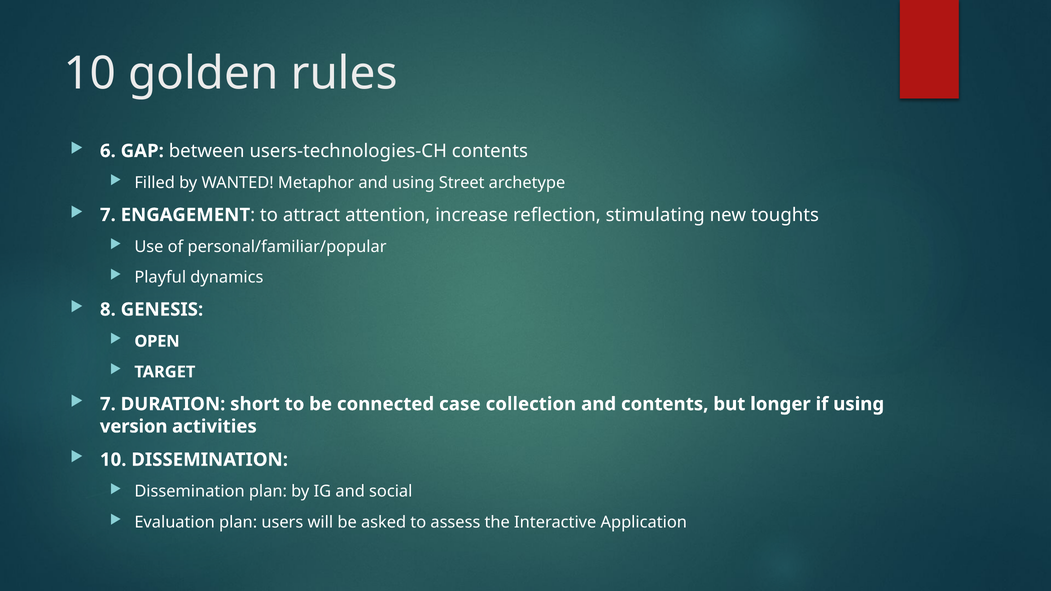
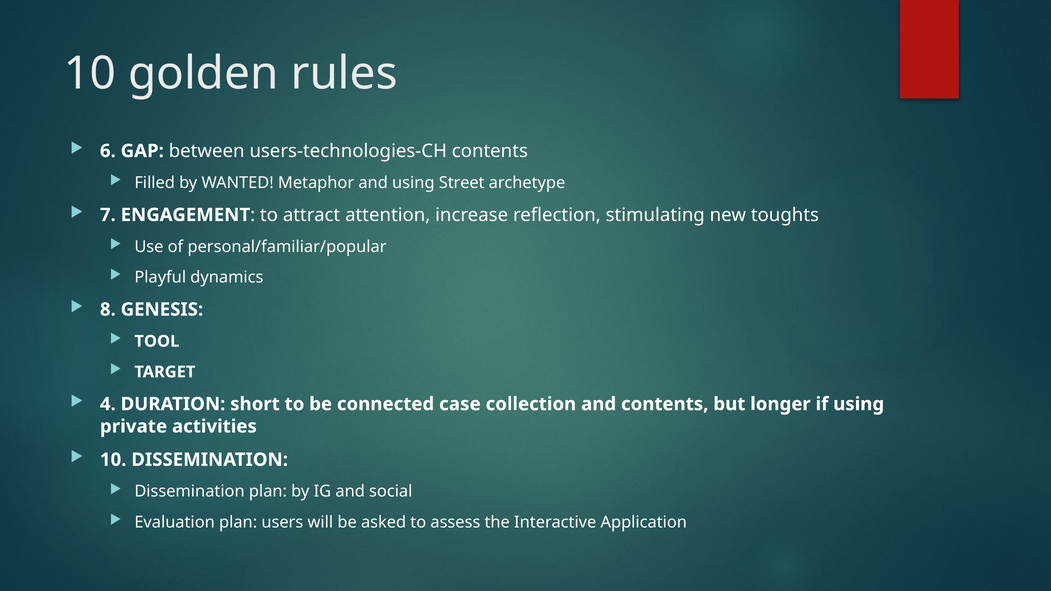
OPEN: OPEN -> TOOL
7 at (108, 404): 7 -> 4
version: version -> private
